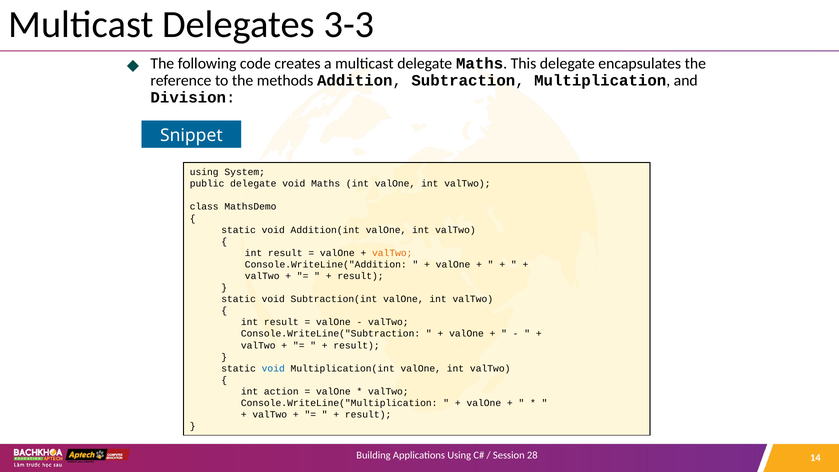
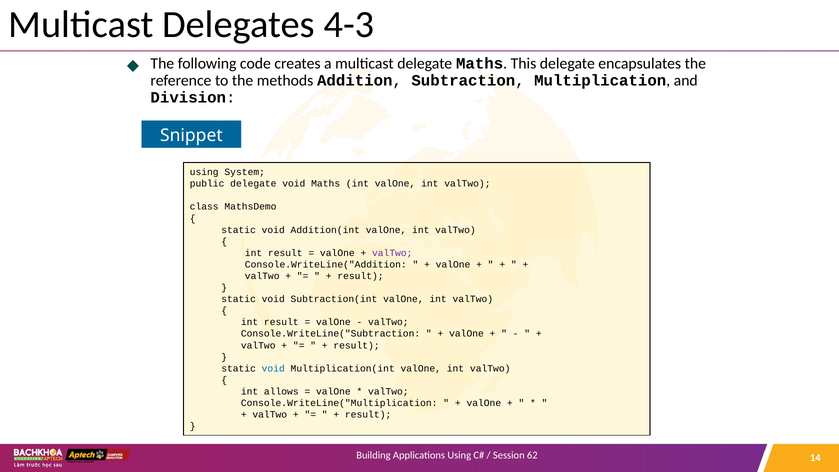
3-3: 3-3 -> 4-3
valTwo at (392, 253) colour: orange -> purple
action: action -> allows
28: 28 -> 62
